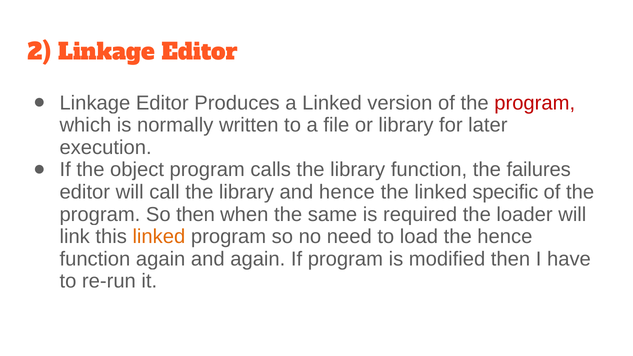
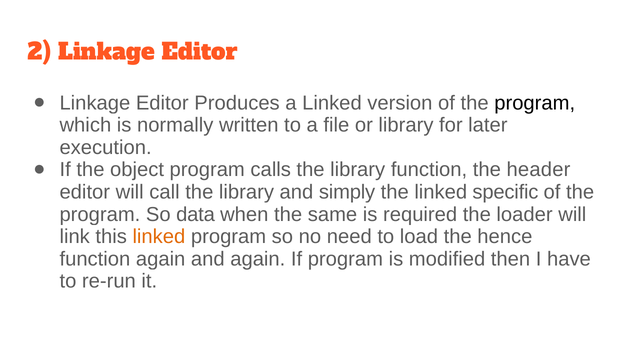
program at (535, 103) colour: red -> black
failures: failures -> header
and hence: hence -> simply
So then: then -> data
